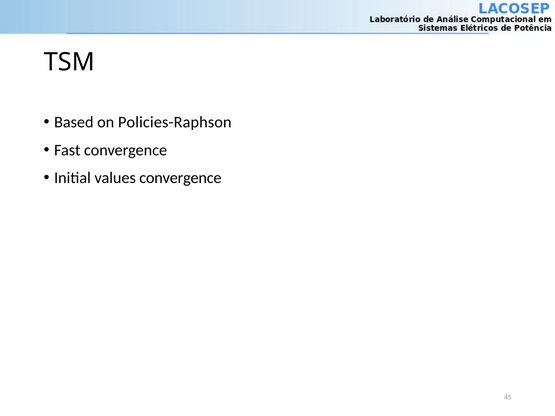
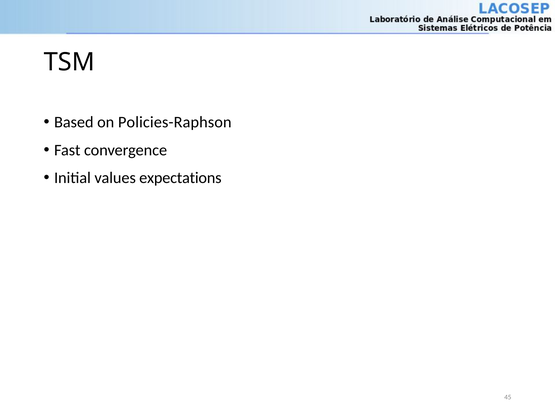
values convergence: convergence -> expectations
